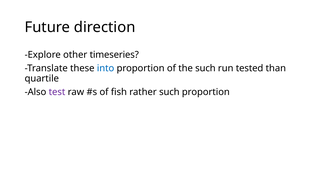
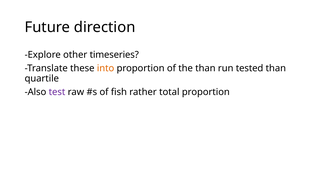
into colour: blue -> orange
the such: such -> than
rather such: such -> total
